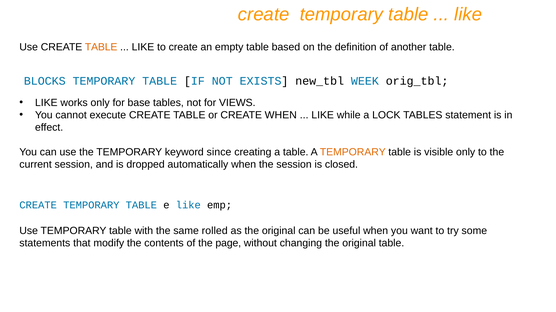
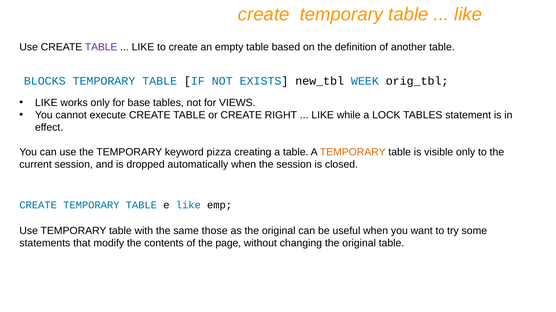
TABLE at (101, 47) colour: orange -> purple
CREATE WHEN: WHEN -> RIGHT
since: since -> pizza
rolled: rolled -> those
